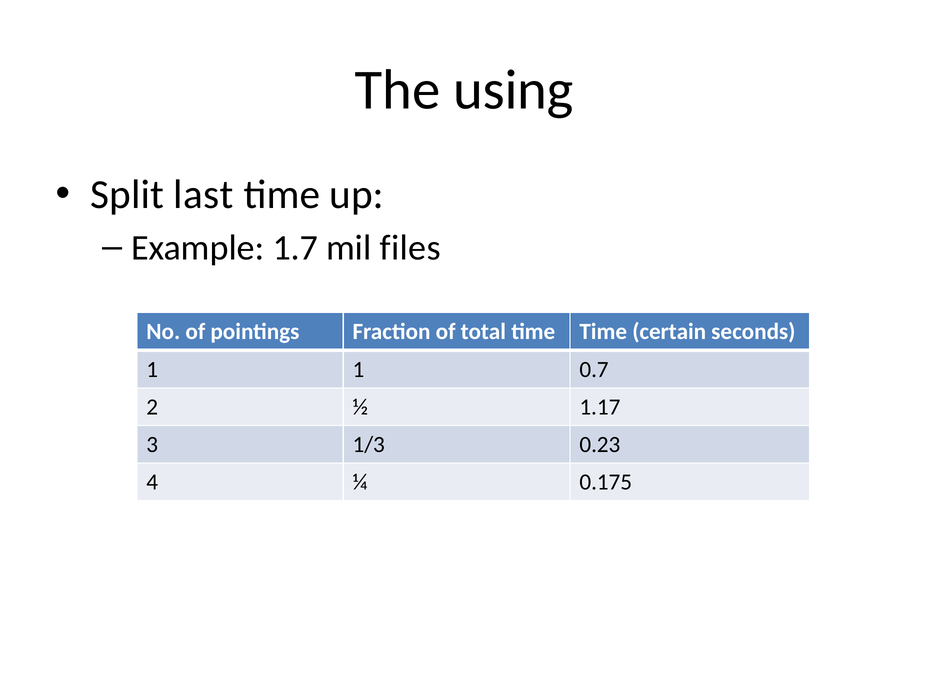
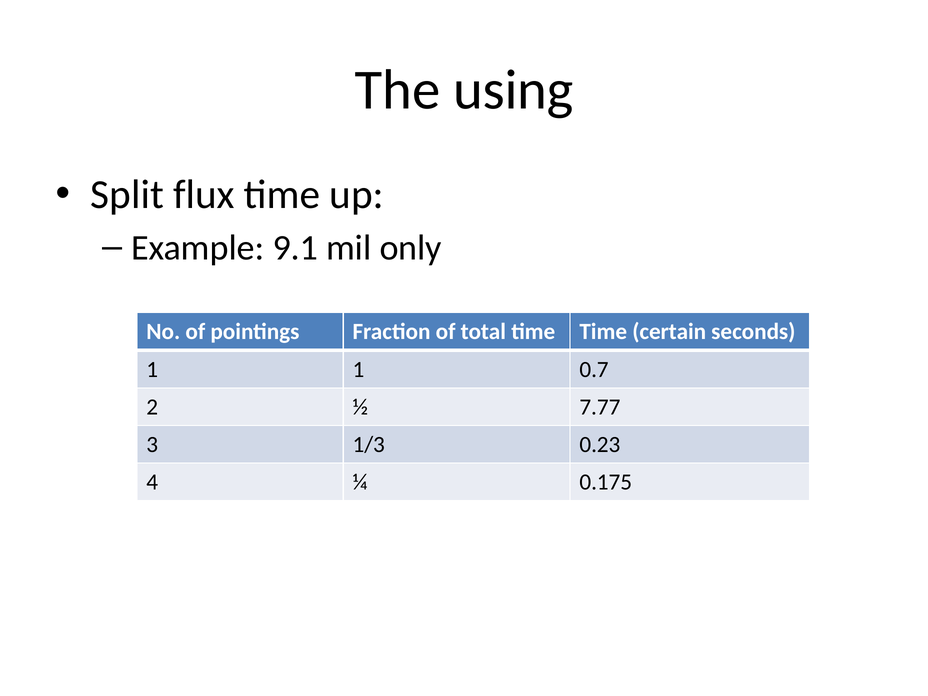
last: last -> flux
1.7: 1.7 -> 9.1
files: files -> only
1.17: 1.17 -> 7.77
